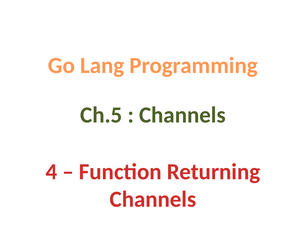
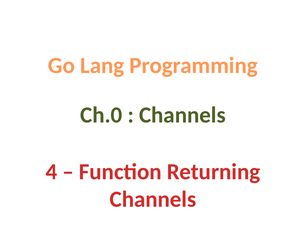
Ch.5: Ch.5 -> Ch.0
